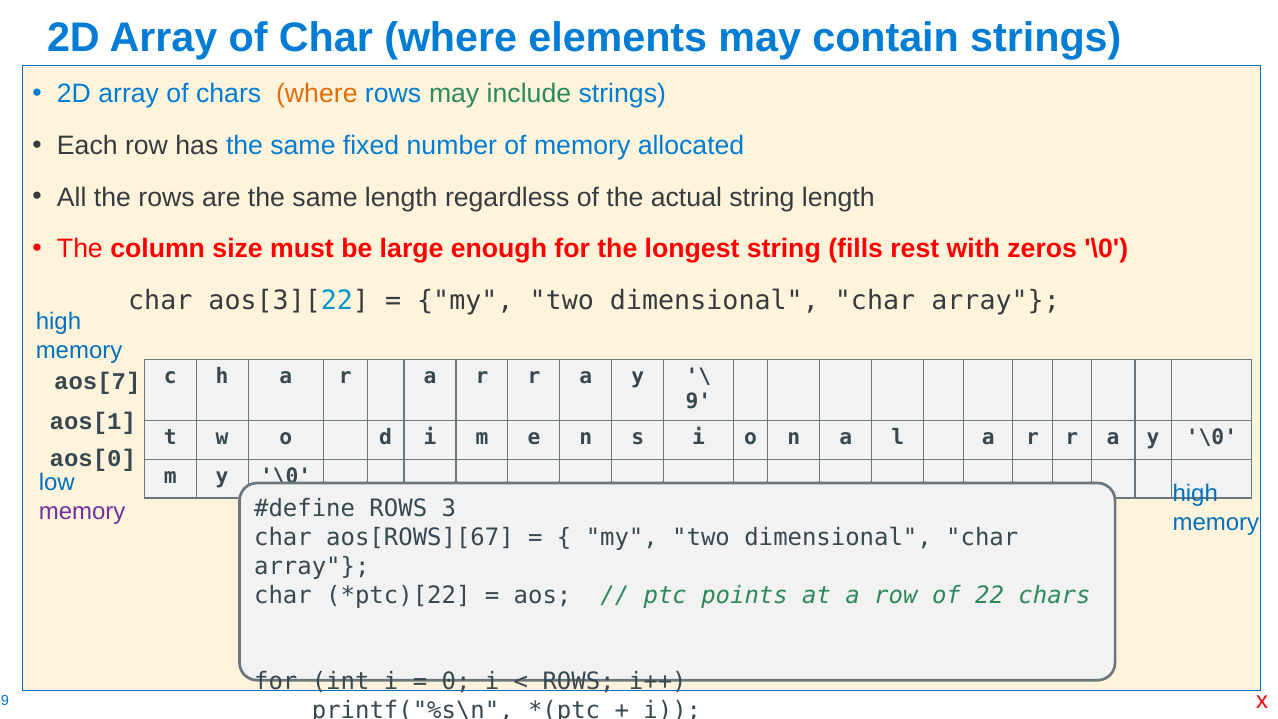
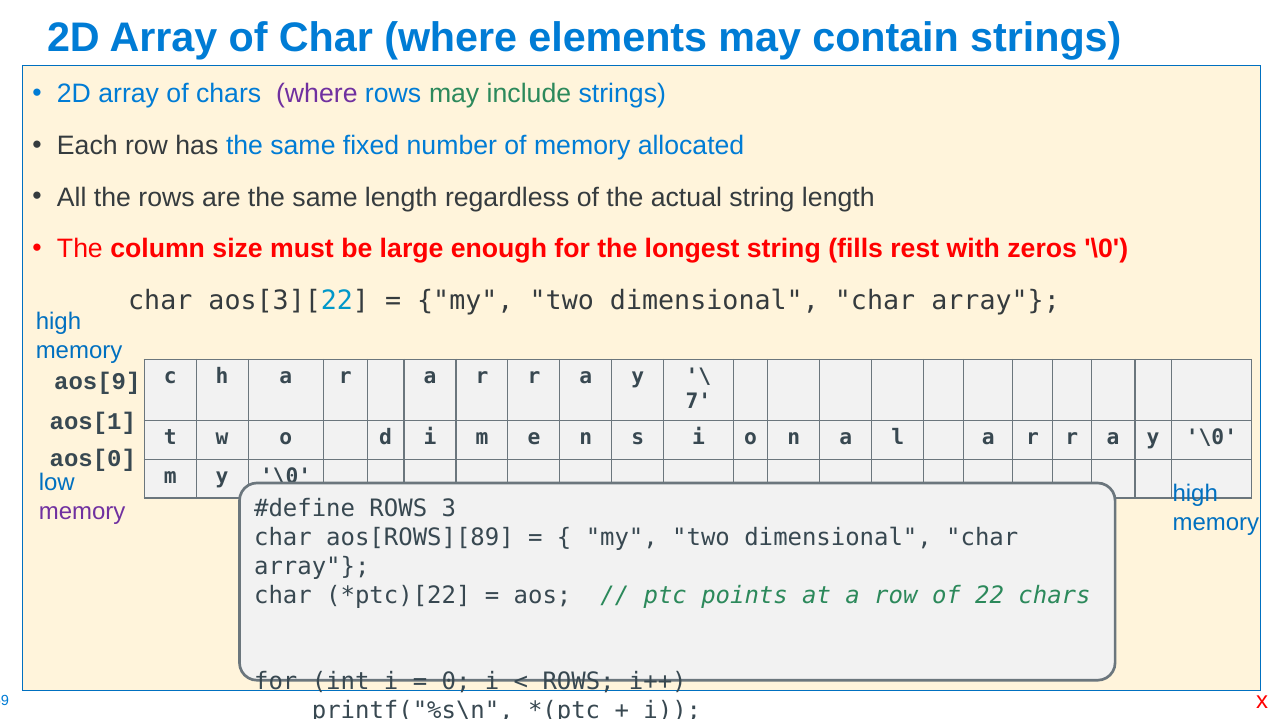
where at (317, 94) colour: orange -> purple
aos[7: aos[7 -> aos[9
9: 9 -> 7
aos[ROWS][67: aos[ROWS][67 -> aos[ROWS][89
